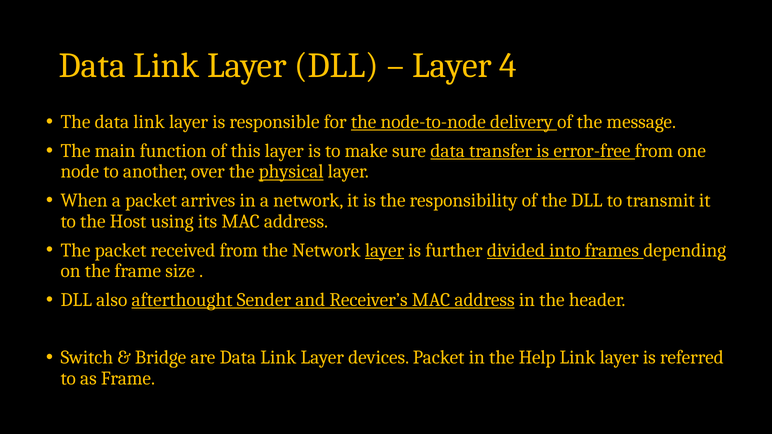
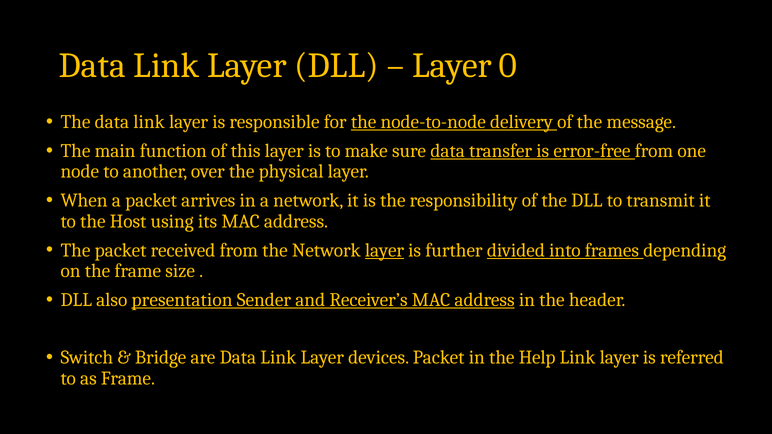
4: 4 -> 0
physical underline: present -> none
afterthought: afterthought -> presentation
